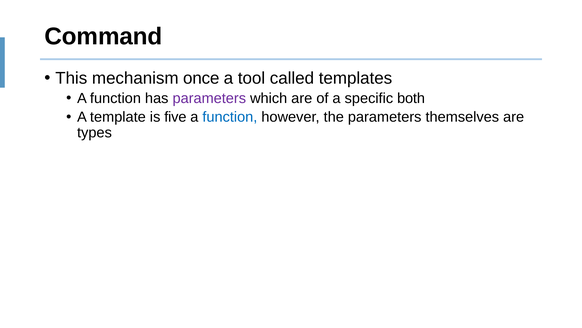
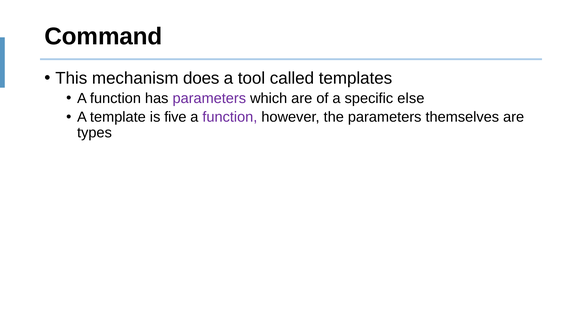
once: once -> does
both: both -> else
function at (230, 117) colour: blue -> purple
